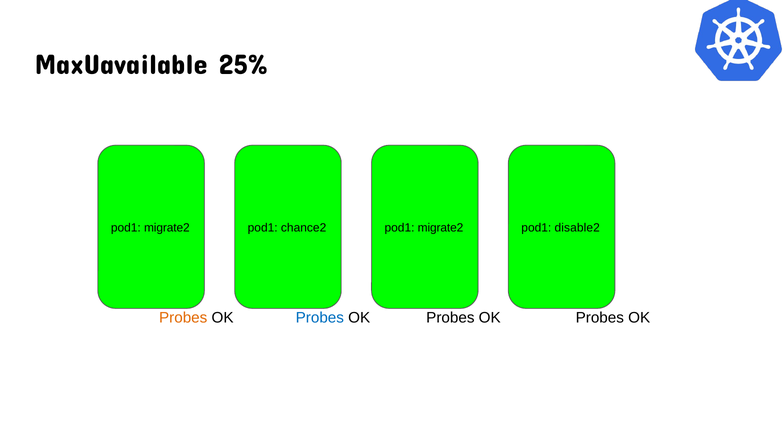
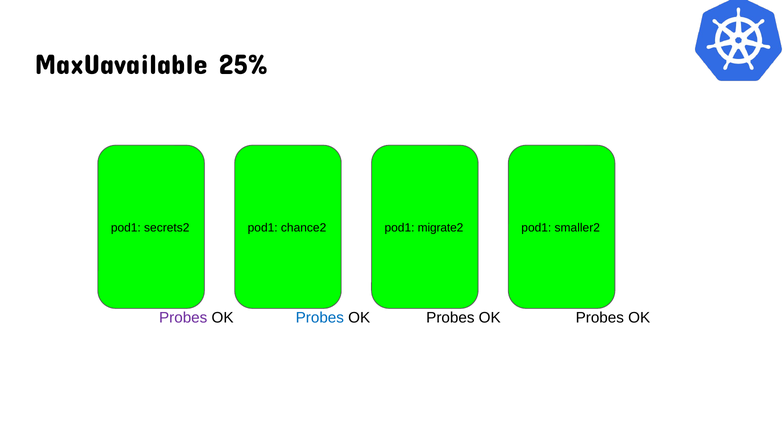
migrate2 at (167, 228): migrate2 -> secrets2
disable2: disable2 -> smaller2
Probes at (183, 318) colour: orange -> purple
